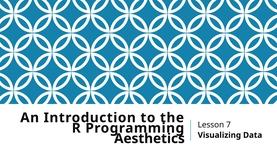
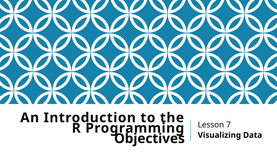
Aesthetics: Aesthetics -> Objectives
